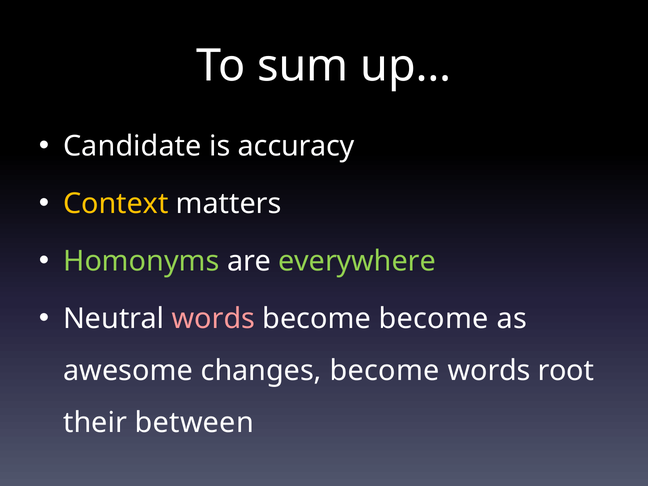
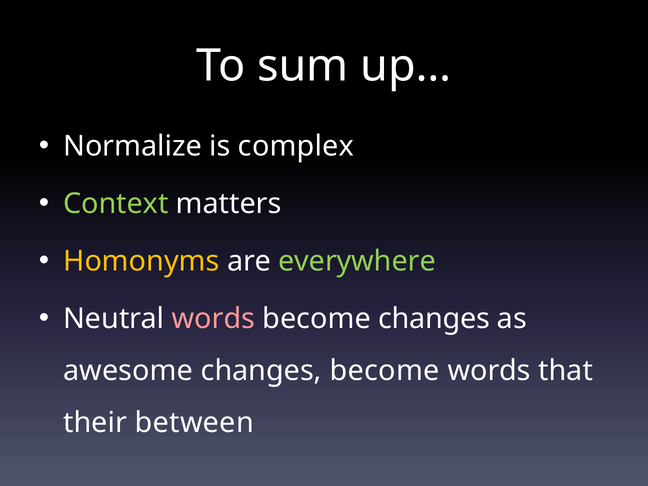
Candidate: Candidate -> Normalize
accuracy: accuracy -> complex
Context colour: yellow -> light green
Homonyms colour: light green -> yellow
become become: become -> changes
root: root -> that
